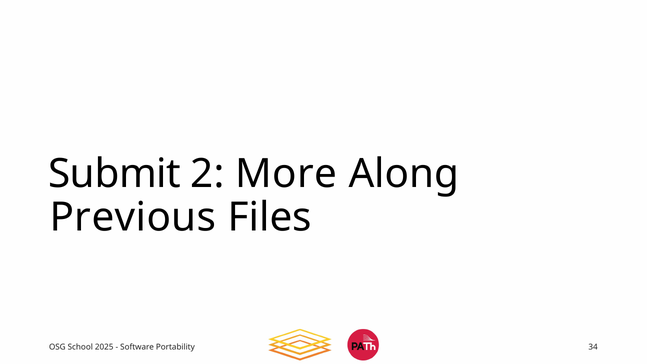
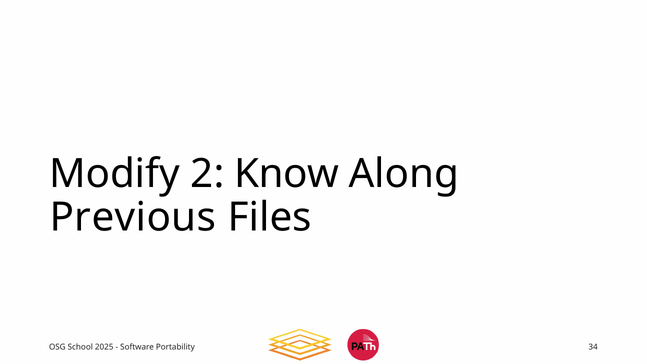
Submit: Submit -> Modify
More: More -> Know
